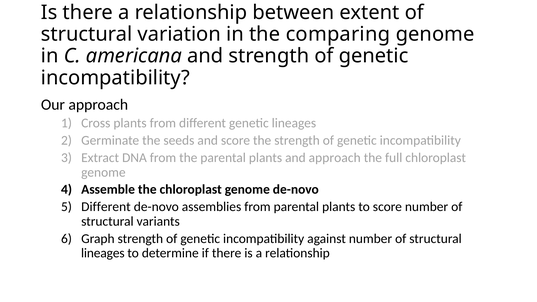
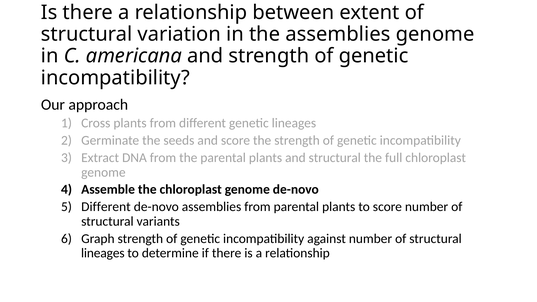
the comparing: comparing -> assemblies
and approach: approach -> structural
